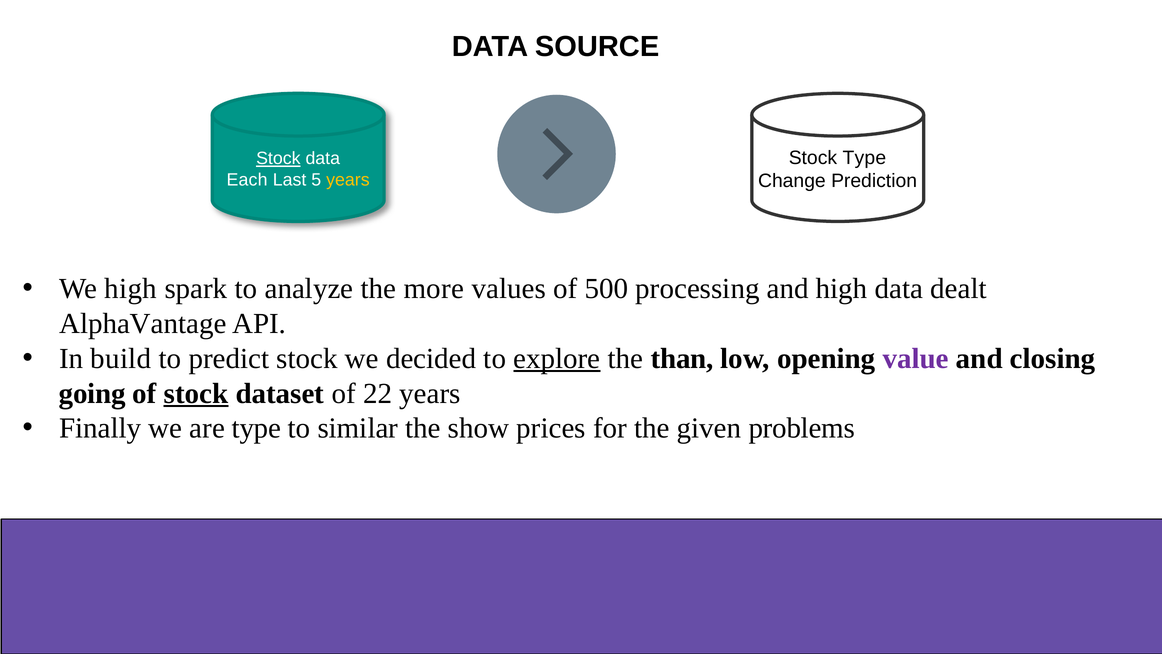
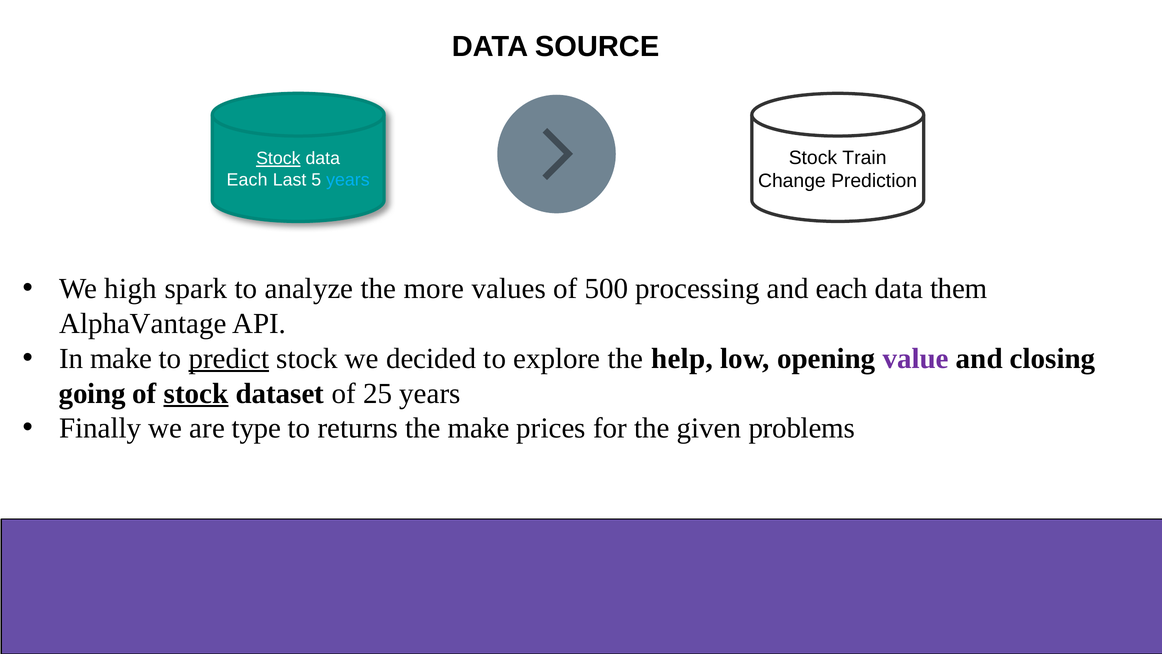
Stock Type: Type -> Train
years at (348, 180) colour: yellow -> light blue
and high: high -> each
dealt: dealt -> them
In build: build -> make
predict underline: none -> present
explore underline: present -> none
than: than -> help
22: 22 -> 25
similar: similar -> returns
the show: show -> make
